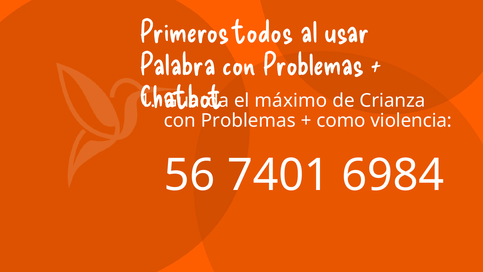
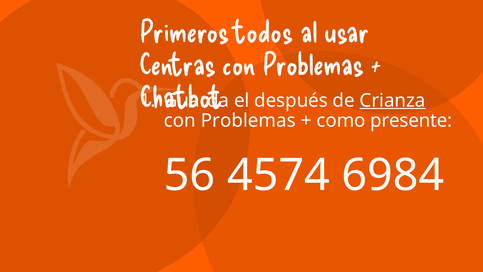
Palabra: Palabra -> Centras
máximo: máximo -> después
Crianza underline: none -> present
violencia: violencia -> presente
7401: 7401 -> 4574
